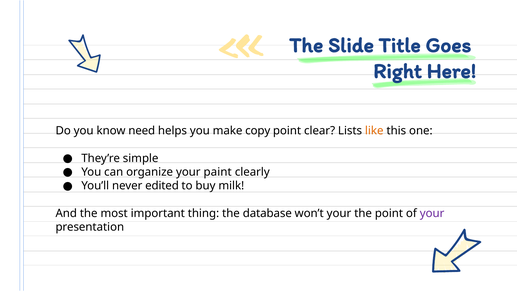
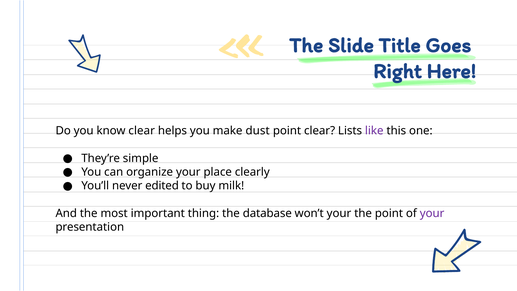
know need: need -> clear
copy: copy -> dust
like colour: orange -> purple
paint: paint -> place
